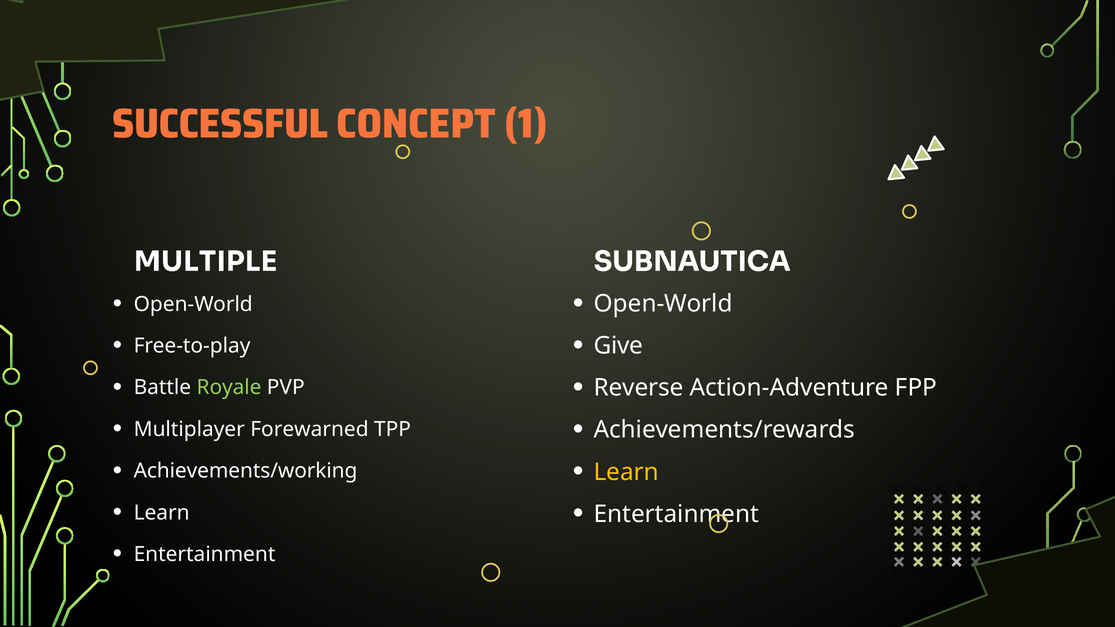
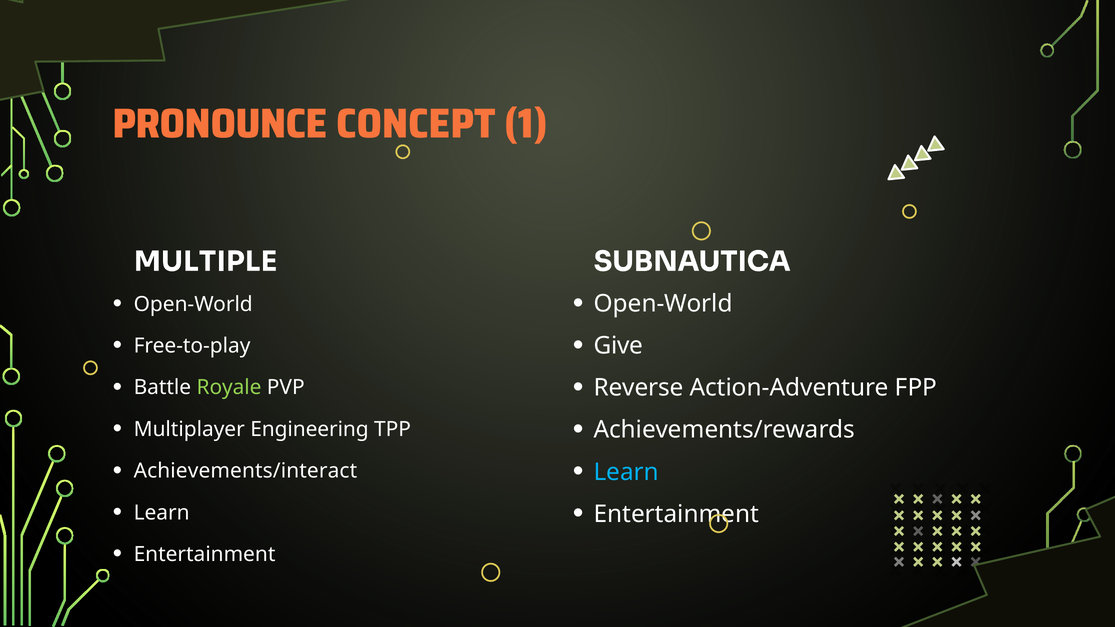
SUCCESSFUL: SUCCESSFUL -> PRONOUNCE
Forewarned: Forewarned -> Engineering
Learn at (626, 472) colour: yellow -> light blue
Achievements/working: Achievements/working -> Achievements/interact
